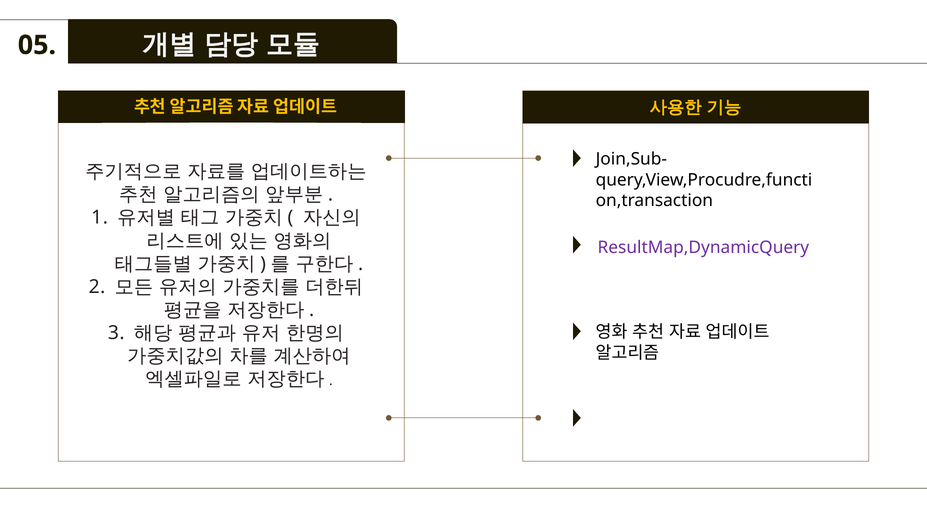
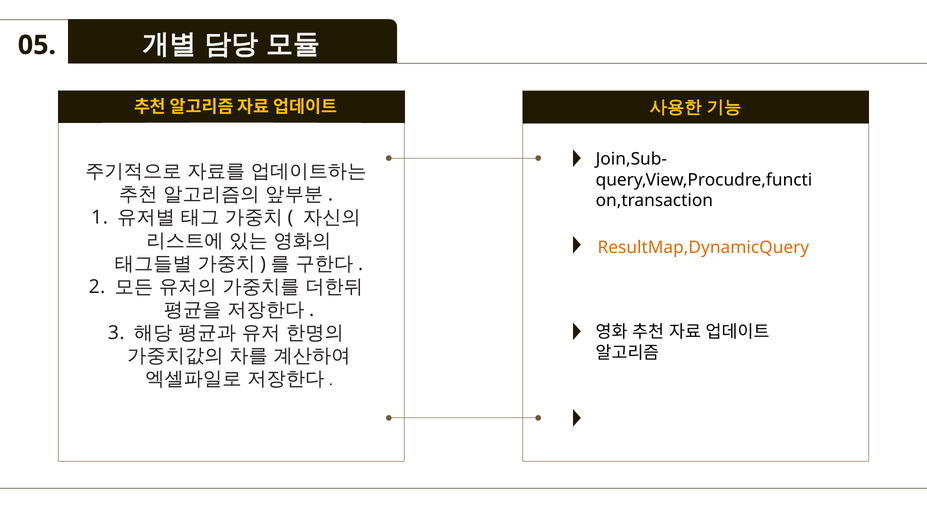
ResultMap,DynamicQuery colour: purple -> orange
